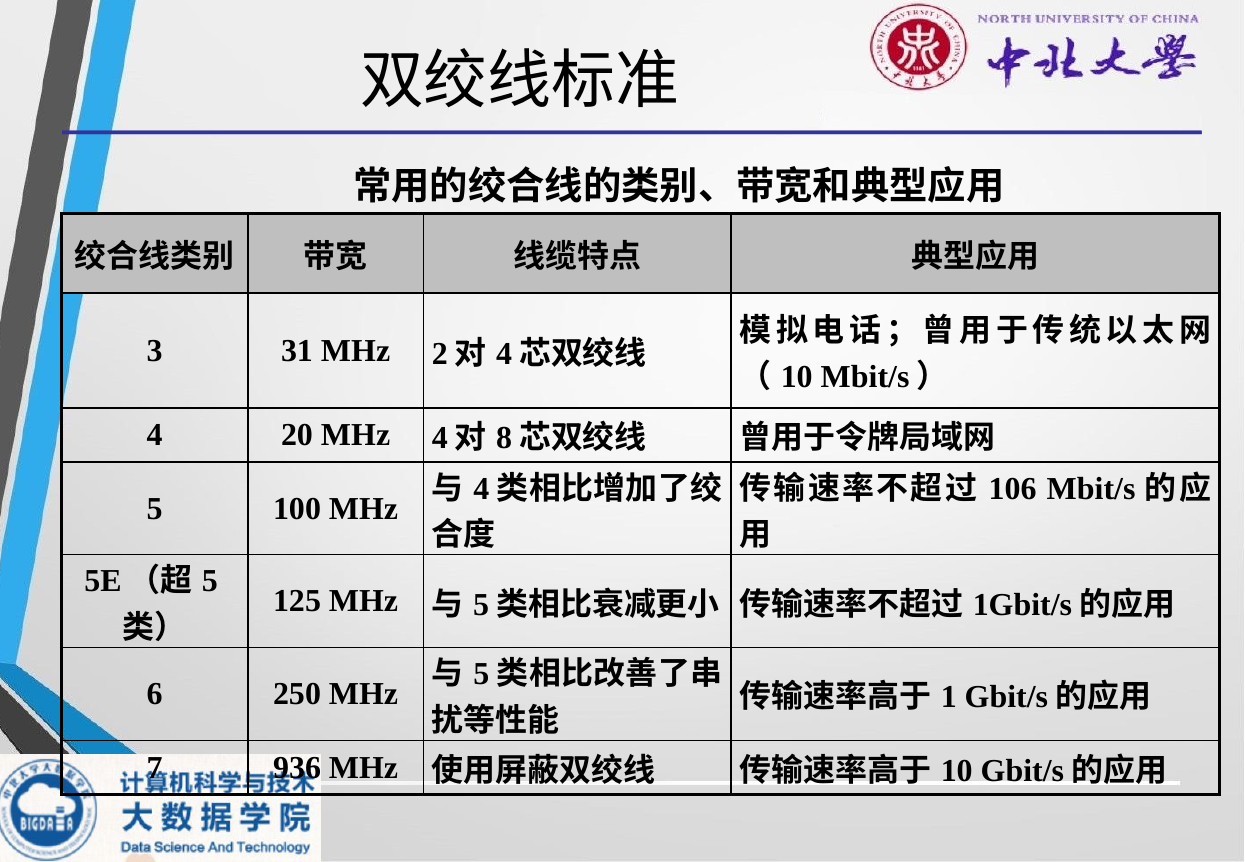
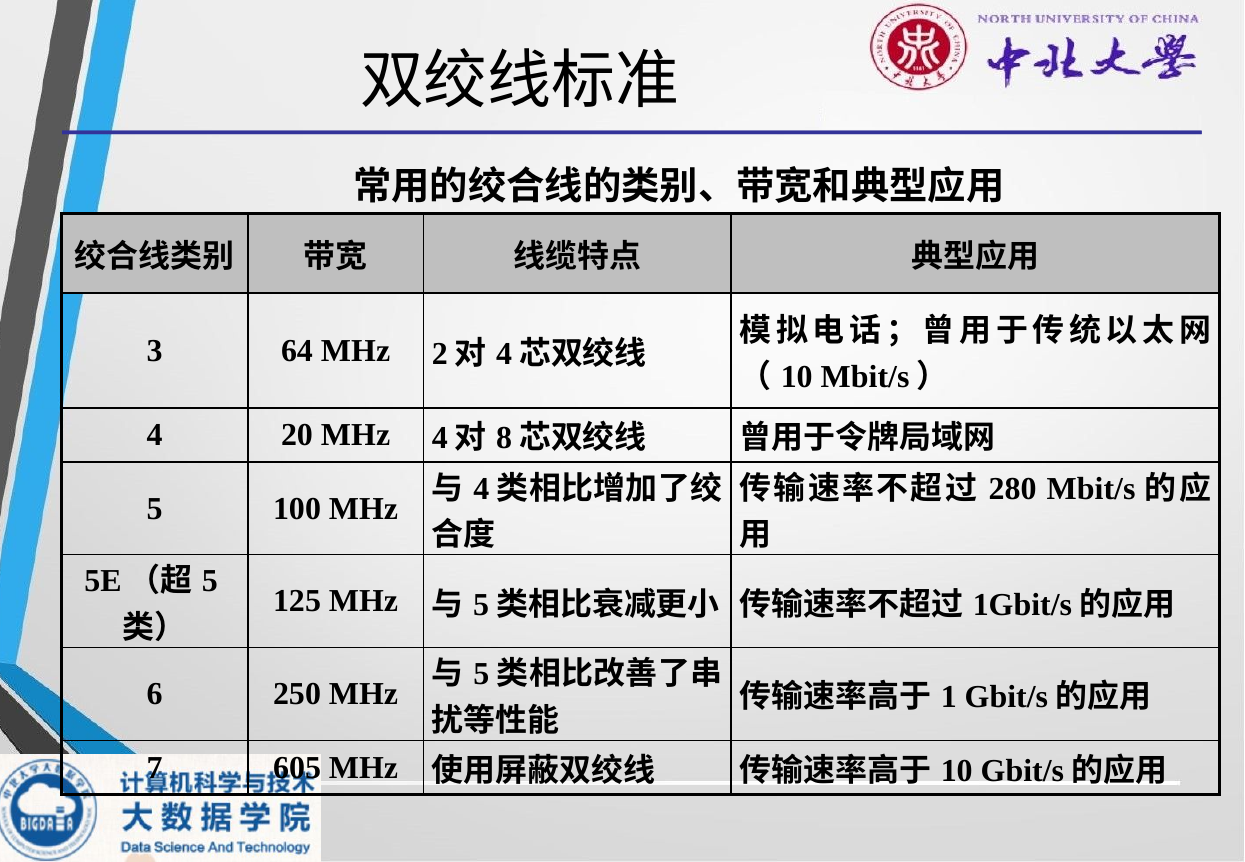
31: 31 -> 64
106: 106 -> 280
936: 936 -> 605
